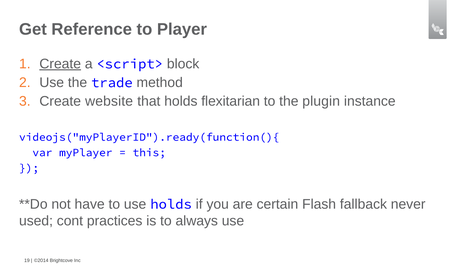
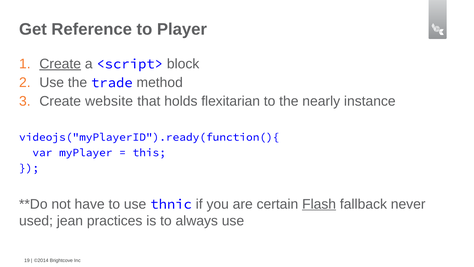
plugin: plugin -> nearly
use holds: holds -> thnic
Flash underline: none -> present
cont: cont -> jean
